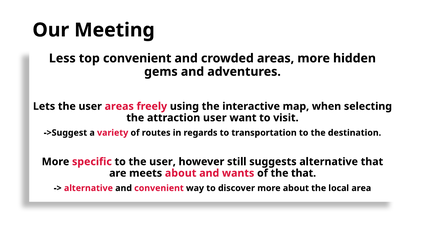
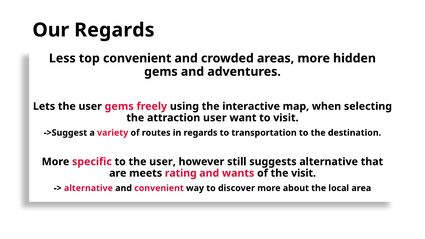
Our Meeting: Meeting -> Regards
user areas: areas -> gems
meets about: about -> rating
the that: that -> visit
